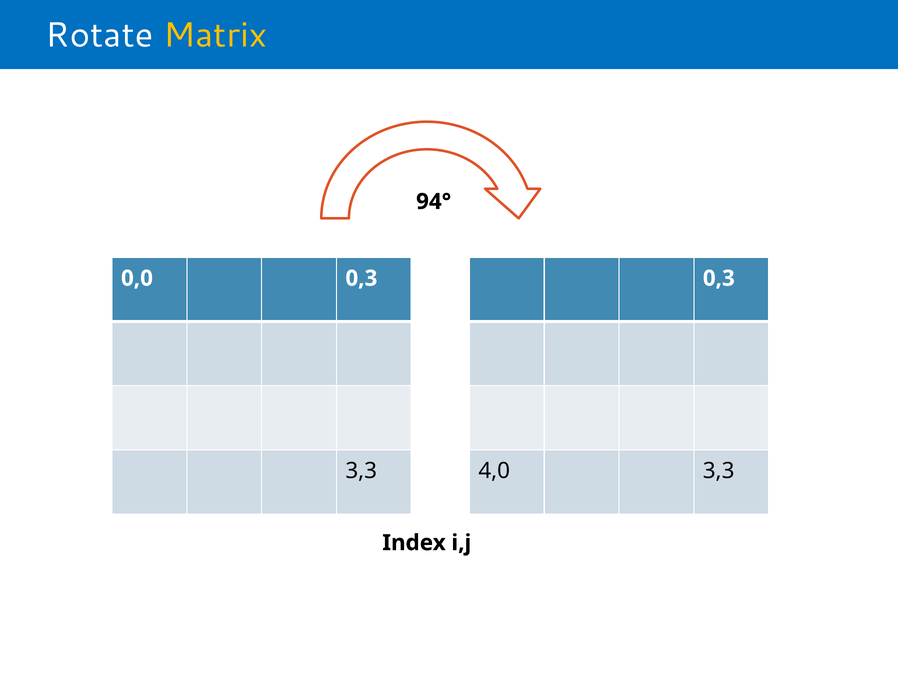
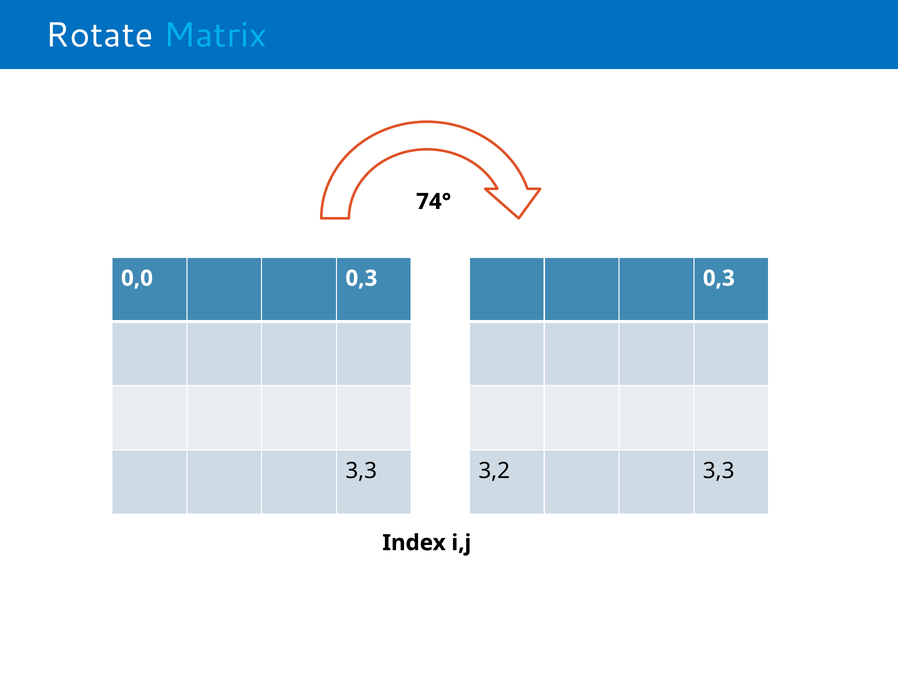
Matrix colour: yellow -> light blue
94°: 94° -> 74°
4,0: 4,0 -> 3,2
